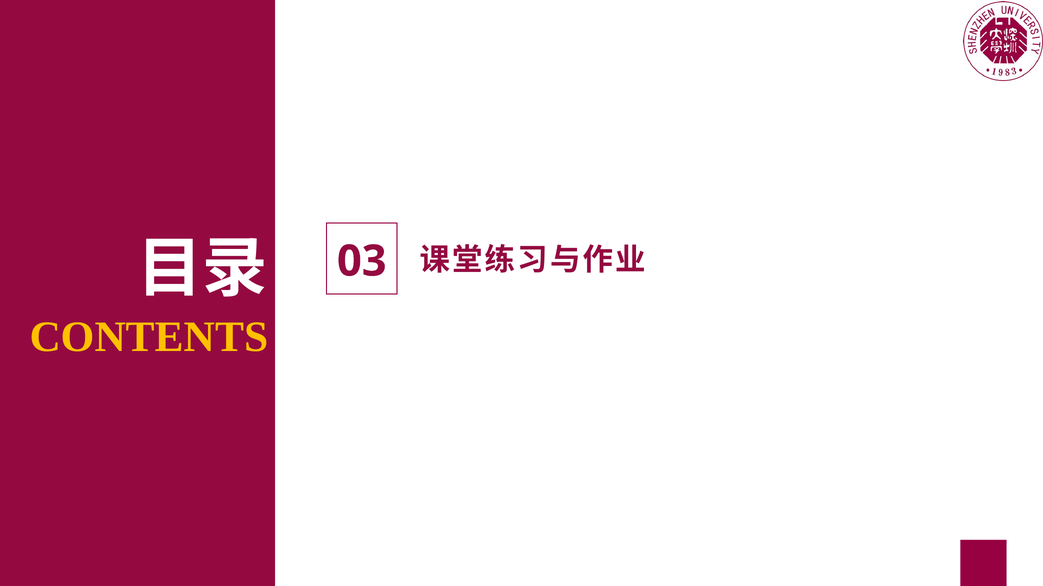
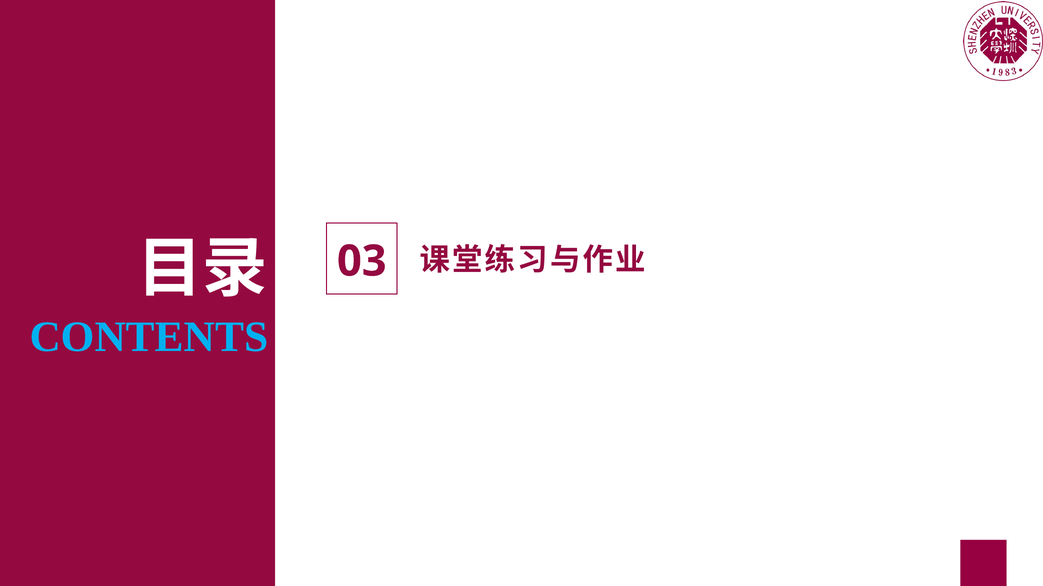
CONTENTS colour: yellow -> light blue
